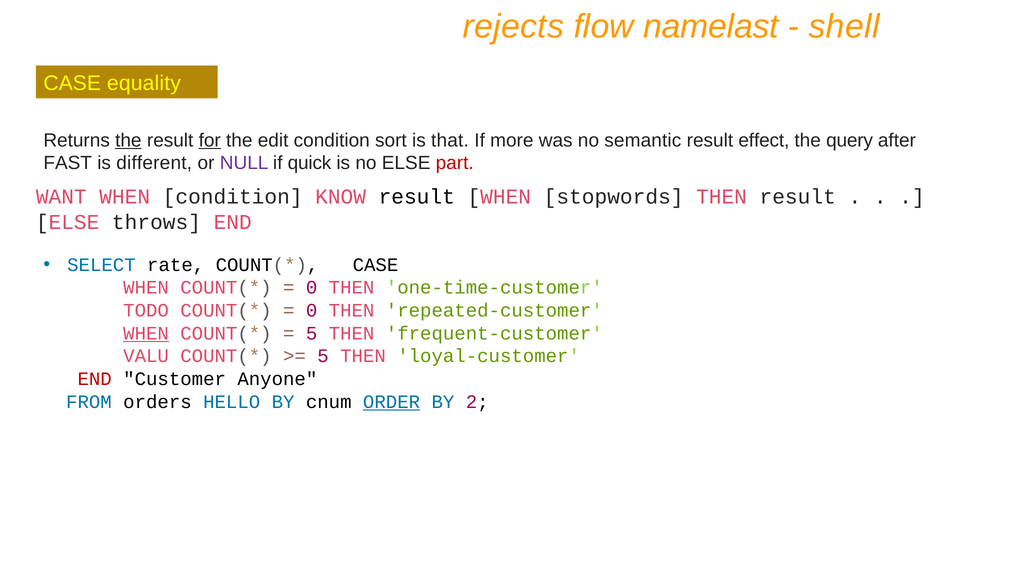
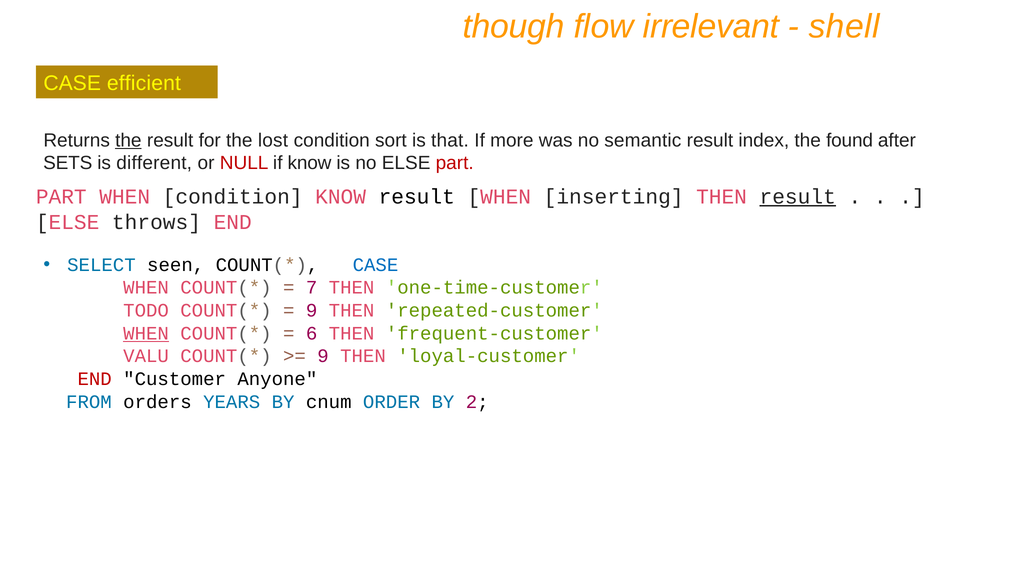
rejects: rejects -> though
namelast: namelast -> irrelevant
equality: equality -> efficient
for underline: present -> none
edit: edit -> lost
effect: effect -> index
query: query -> found
FAST: FAST -> SETS
NULL colour: purple -> red
if quick: quick -> know
WANT at (61, 197): WANT -> PART
stopwords: stopwords -> inserting
result at (798, 197) underline: none -> present
rate: rate -> seen
CASE at (375, 265) colour: black -> blue
0 at (312, 288): 0 -> 7
0 at (312, 310): 0 -> 9
5 at (312, 333): 5 -> 6
5 at (323, 356): 5 -> 9
HELLO: HELLO -> YEARS
ORDER underline: present -> none
